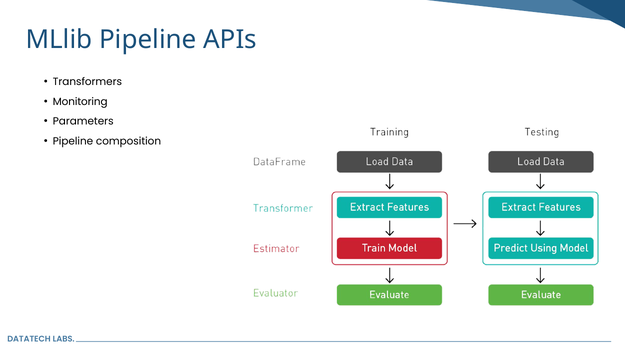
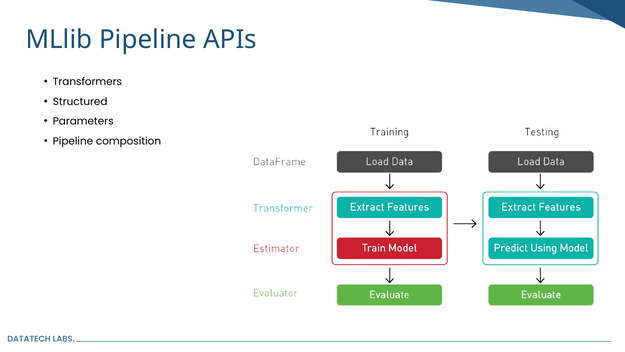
Monitoring: Monitoring -> Structured
